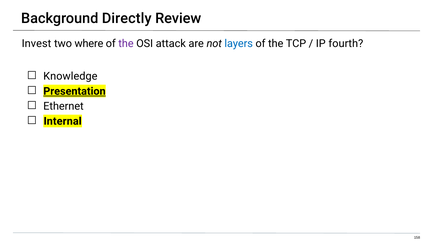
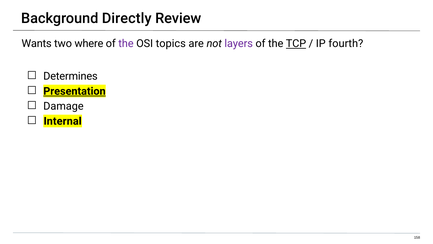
Invest: Invest -> Wants
attack: attack -> topics
layers colour: blue -> purple
TCP underline: none -> present
Knowledge: Knowledge -> Determines
Ethernet: Ethernet -> Damage
